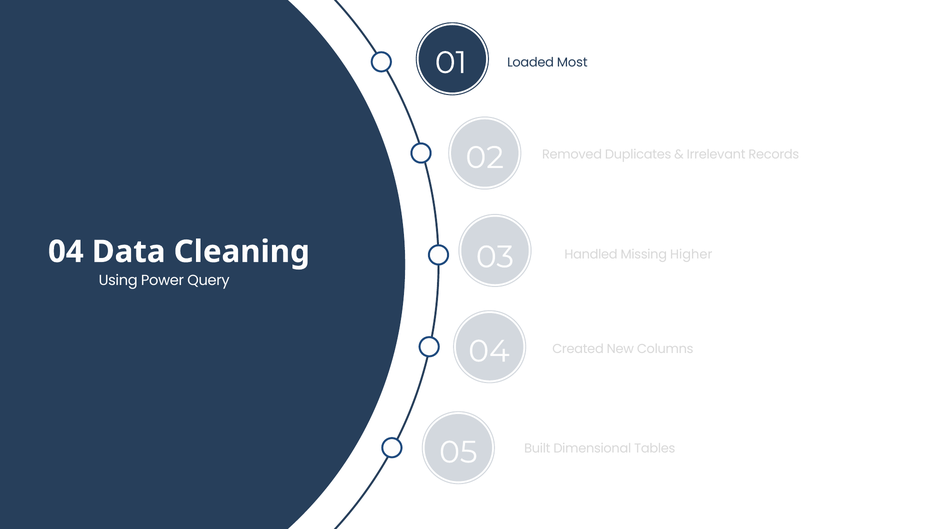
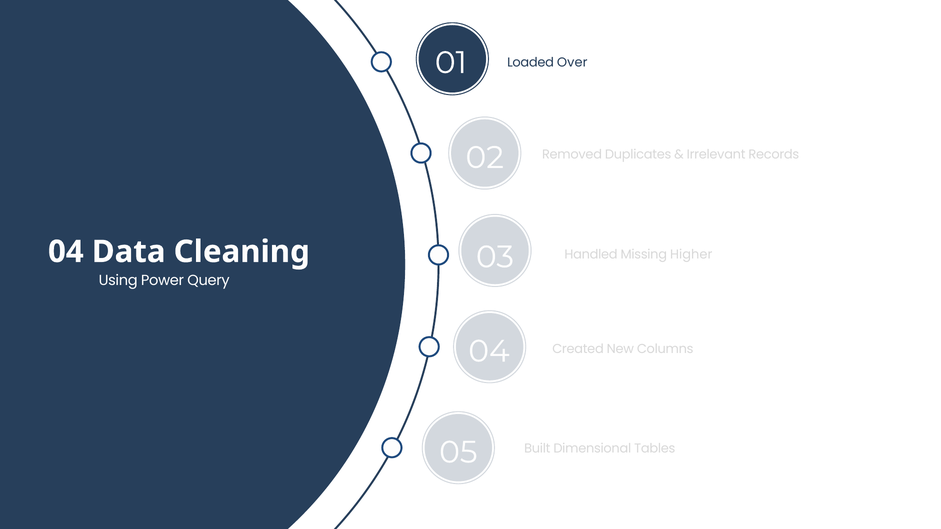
Most: Most -> Over
